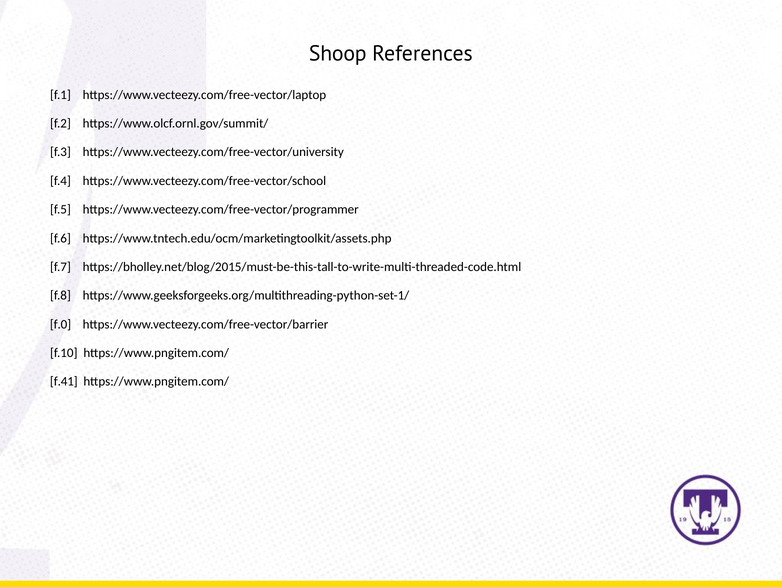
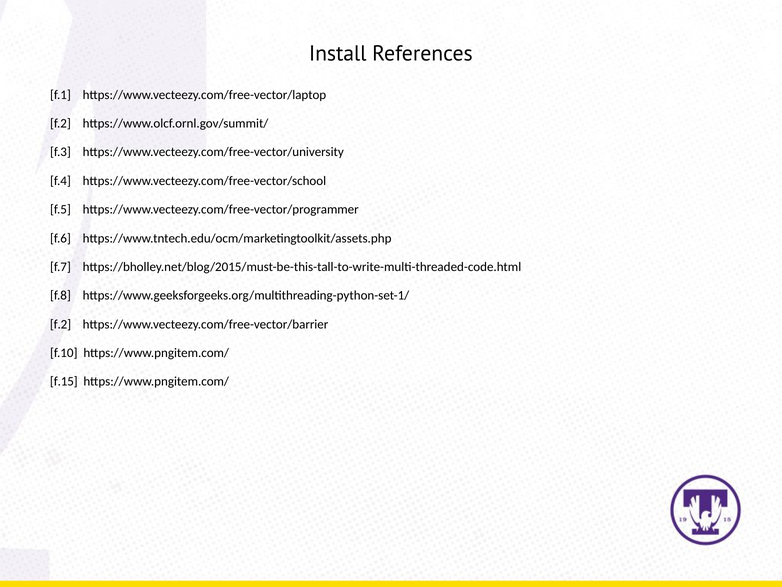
Shoop: Shoop -> Install
f.0 at (61, 324): f.0 -> f.2
f.41: f.41 -> f.15
